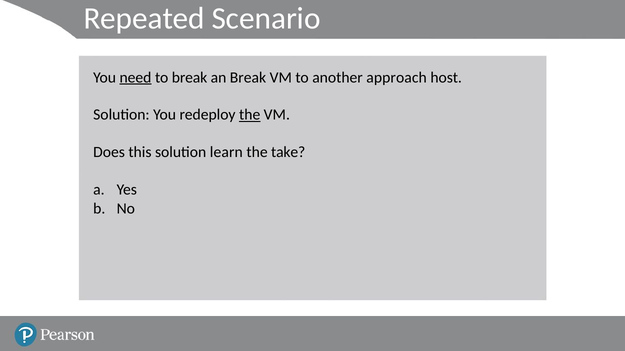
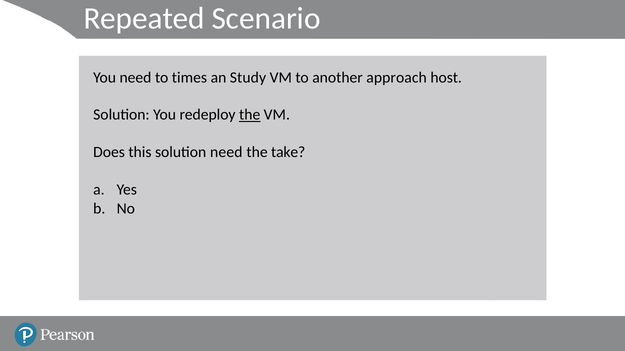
need at (135, 77) underline: present -> none
to break: break -> times
an Break: Break -> Study
solution learn: learn -> need
